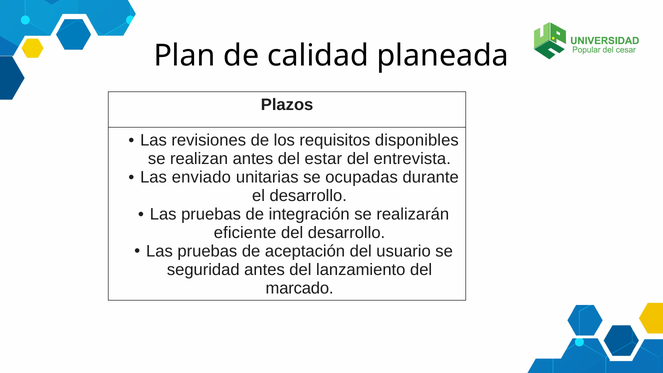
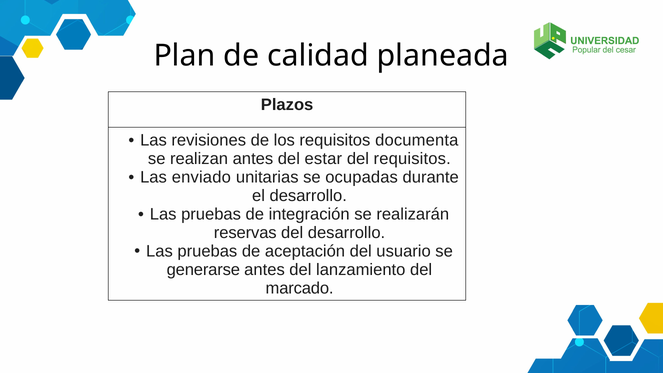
disponibles: disponibles -> documenta
del entrevista: entrevista -> requisitos
eficiente: eficiente -> reservas
seguridad: seguridad -> generarse
